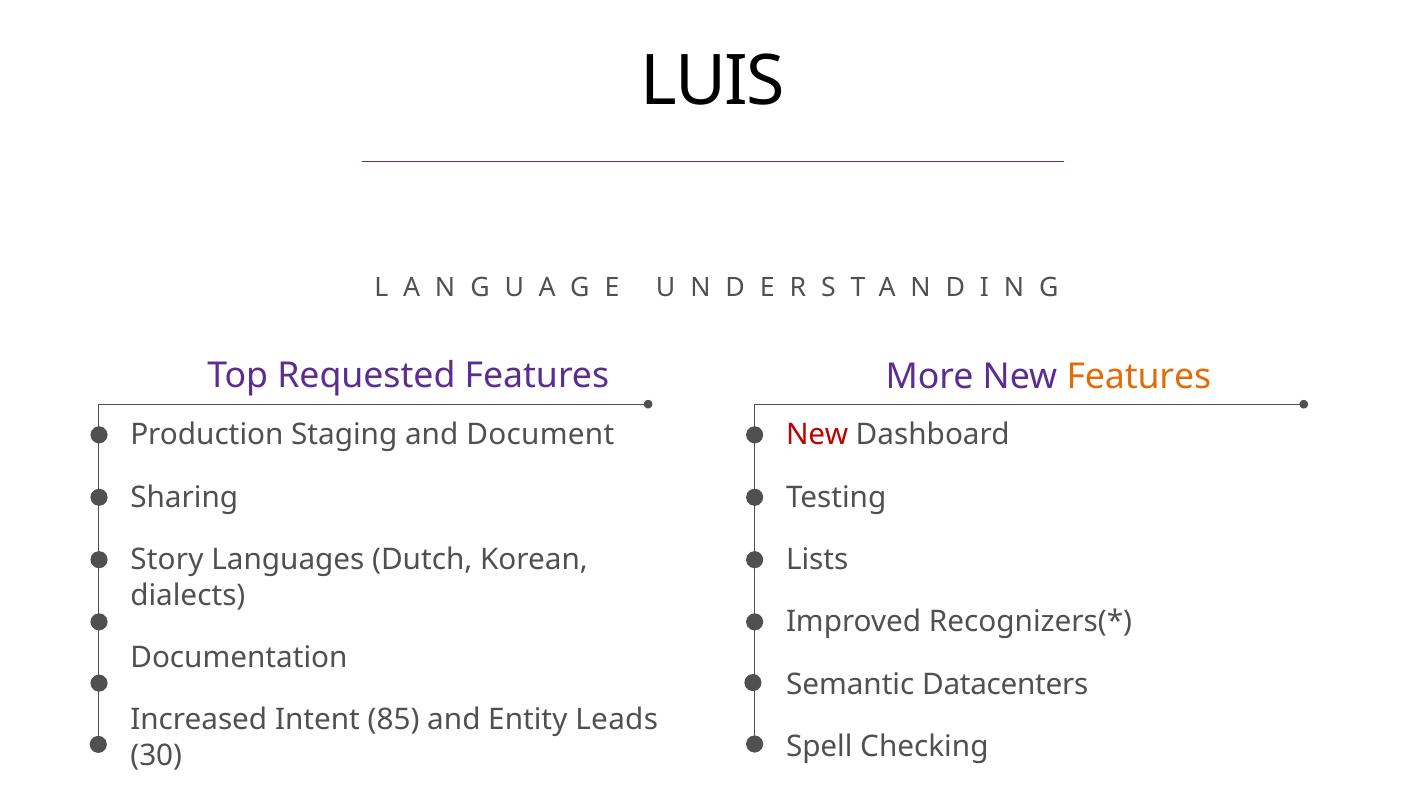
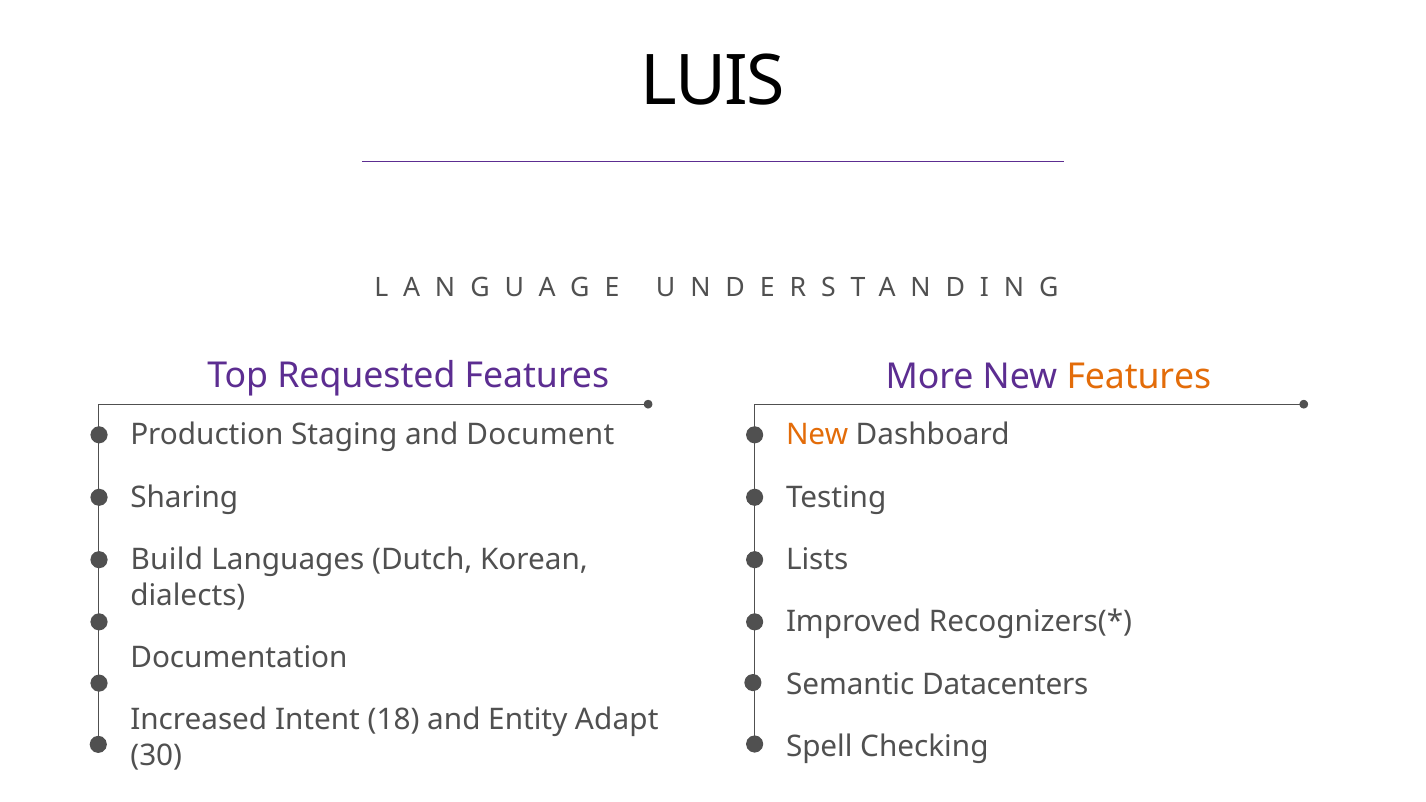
New at (817, 435) colour: red -> orange
Story: Story -> Build
85: 85 -> 18
Leads: Leads -> Adapt
